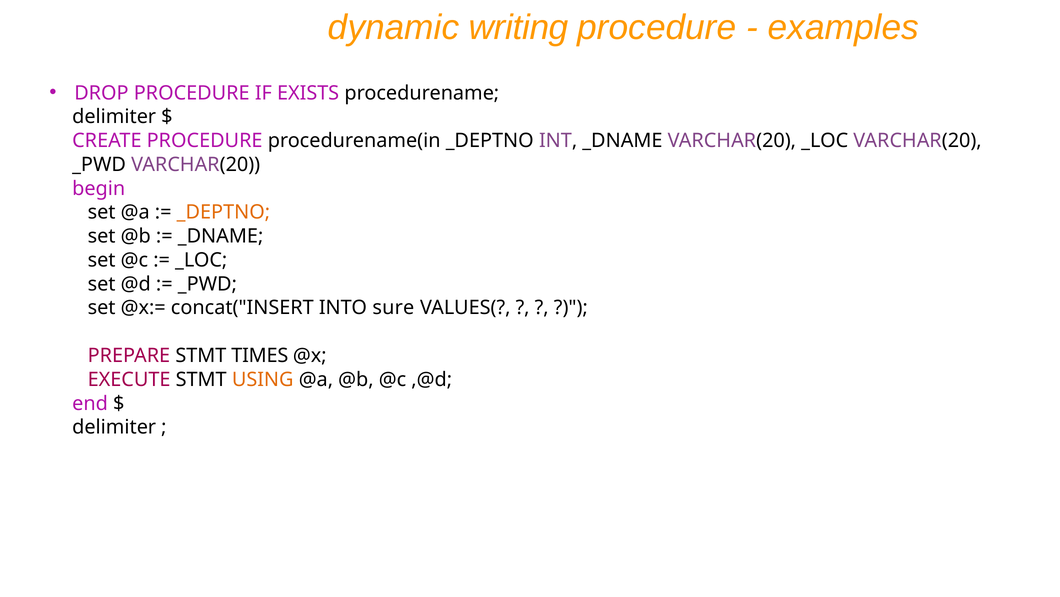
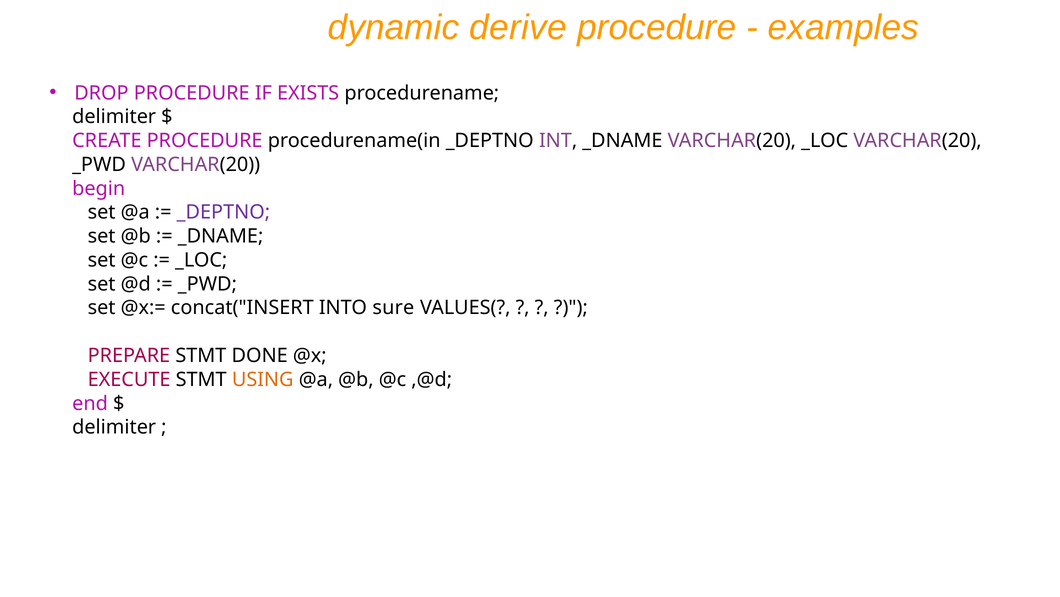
writing: writing -> derive
_DEPTNO at (223, 212) colour: orange -> purple
TIMES: TIMES -> DONE
